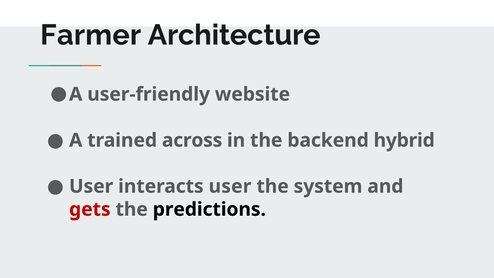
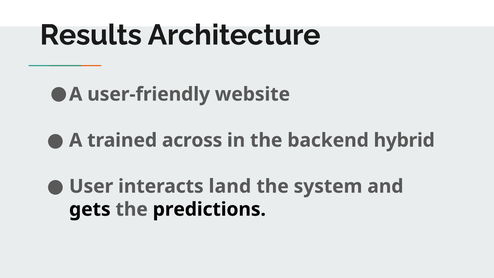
Farmer: Farmer -> Results
interacts user: user -> land
gets colour: red -> black
